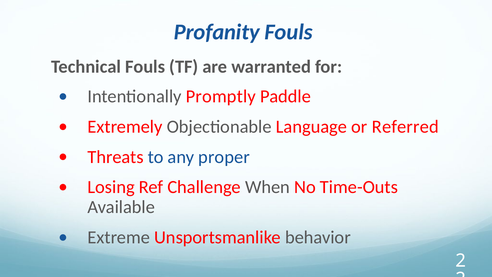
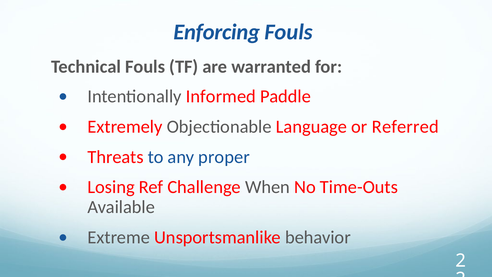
Profanity: Profanity -> Enforcing
Promptly: Promptly -> Informed
